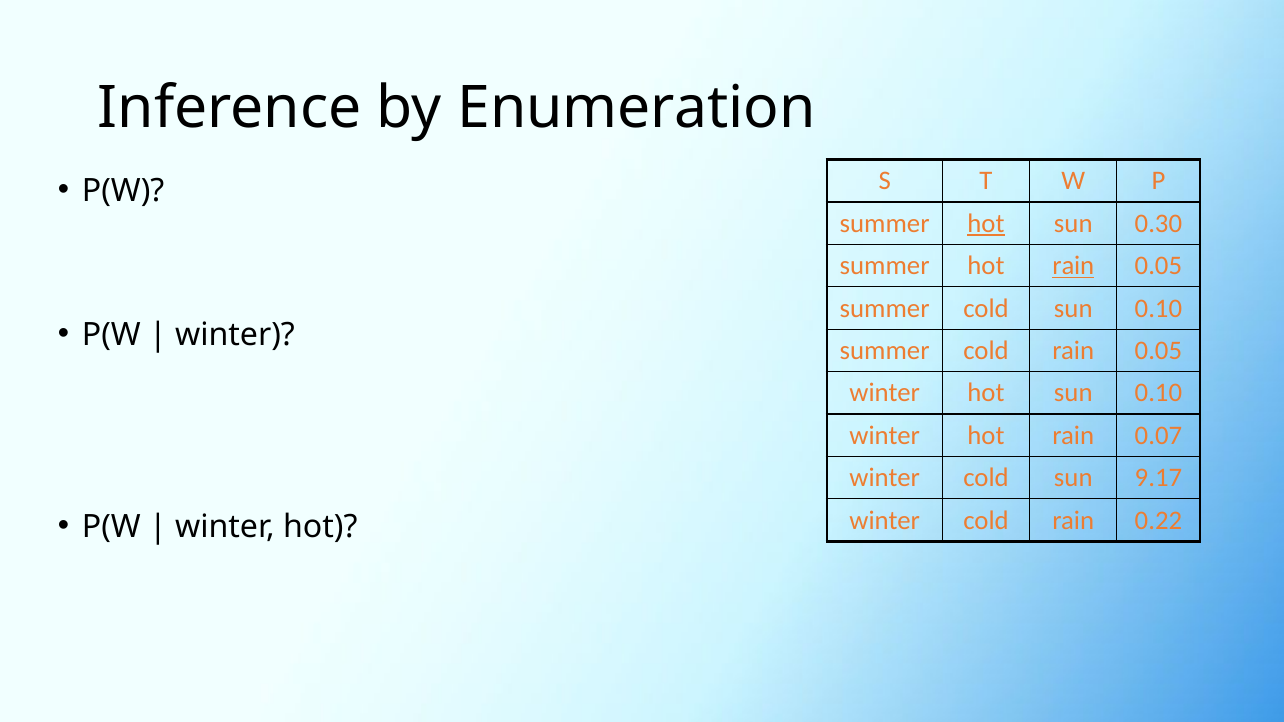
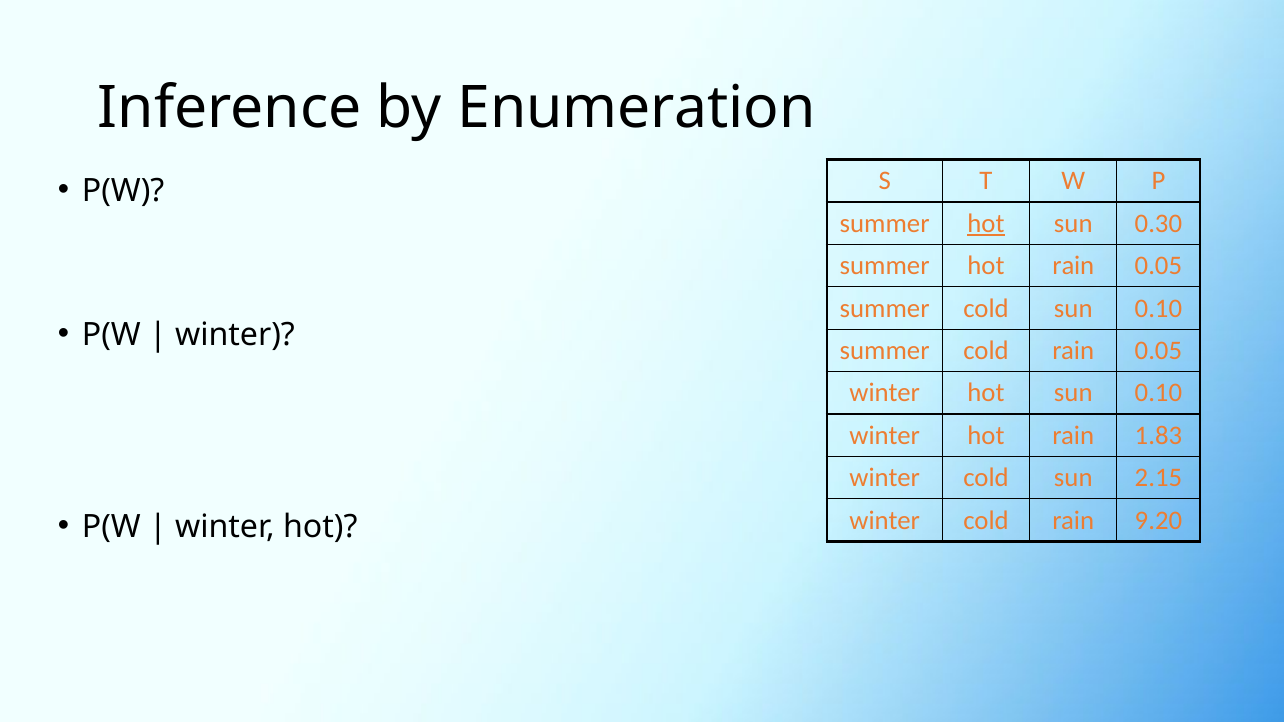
rain at (1073, 266) underline: present -> none
0.07: 0.07 -> 1.83
9.17: 9.17 -> 2.15
0.22: 0.22 -> 9.20
